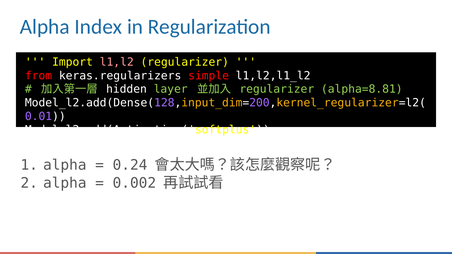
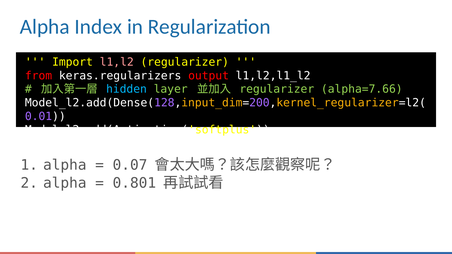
simple: simple -> output
hidden colour: white -> light blue
alpha=8.81: alpha=8.81 -> alpha=7.66
0.24: 0.24 -> 0.07
0.002: 0.002 -> 0.801
